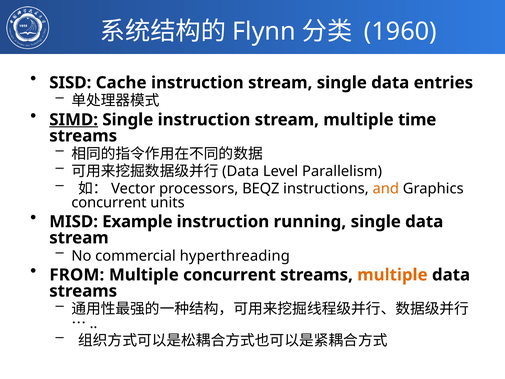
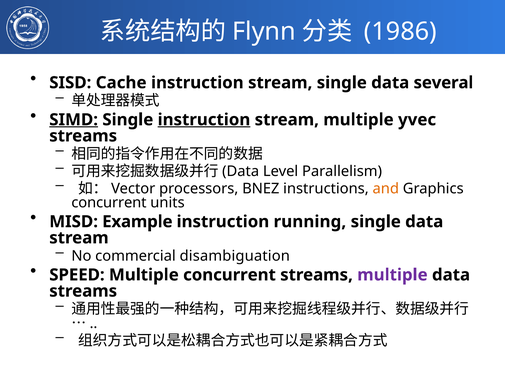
1960: 1960 -> 1986
entries: entries -> several
instruction at (204, 120) underline: none -> present
time: time -> yvec
BEQZ: BEQZ -> BNEZ
hyperthreading: hyperthreading -> disambiguation
FROM: FROM -> SPEED
multiple at (392, 275) colour: orange -> purple
